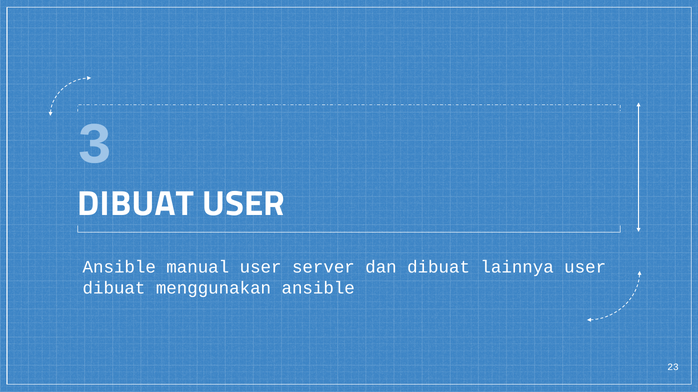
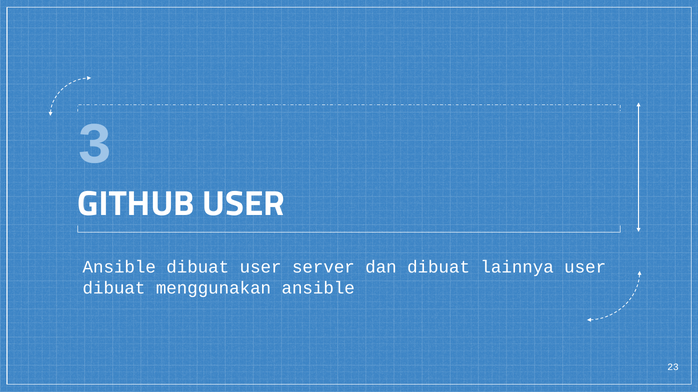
DIBUAT at (136, 204): DIBUAT -> GITHUB
Ansible manual: manual -> dibuat
